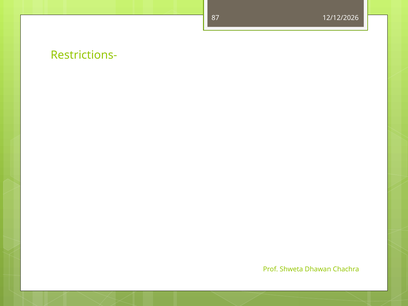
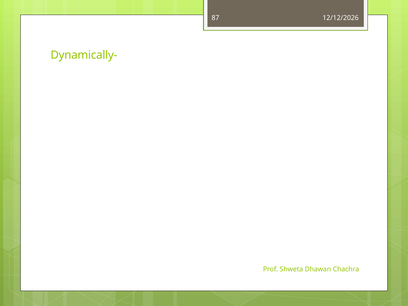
Restrictions-: Restrictions- -> Dynamically-
